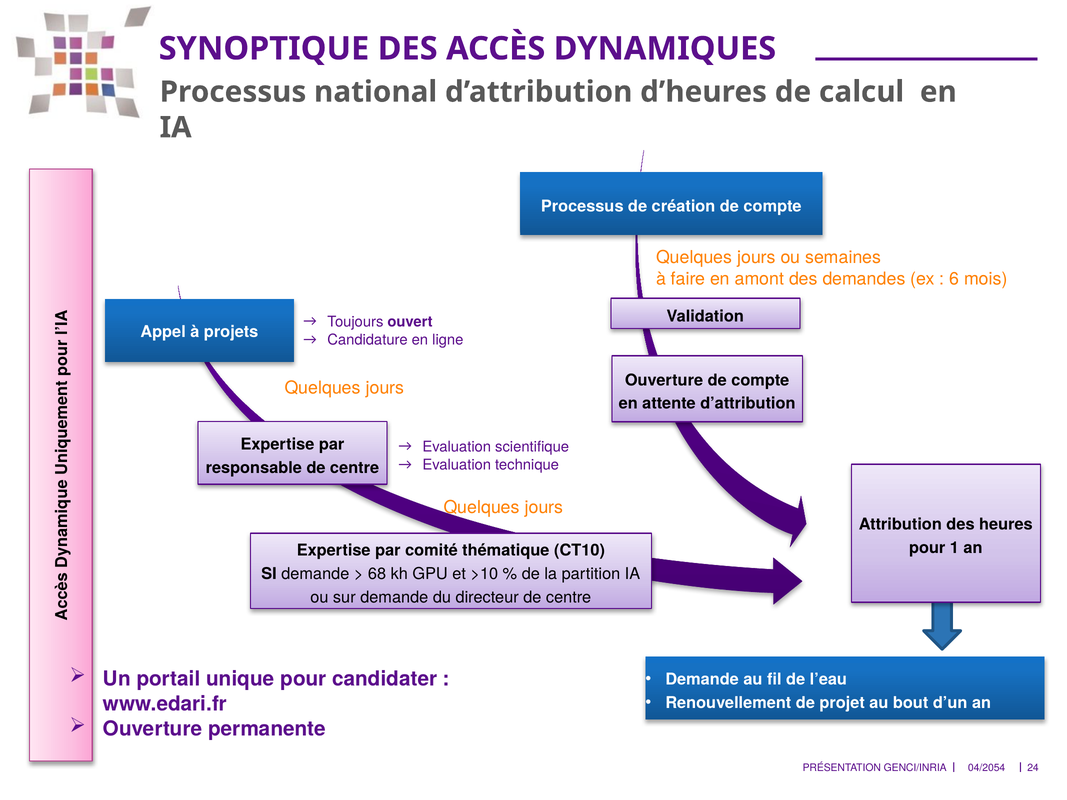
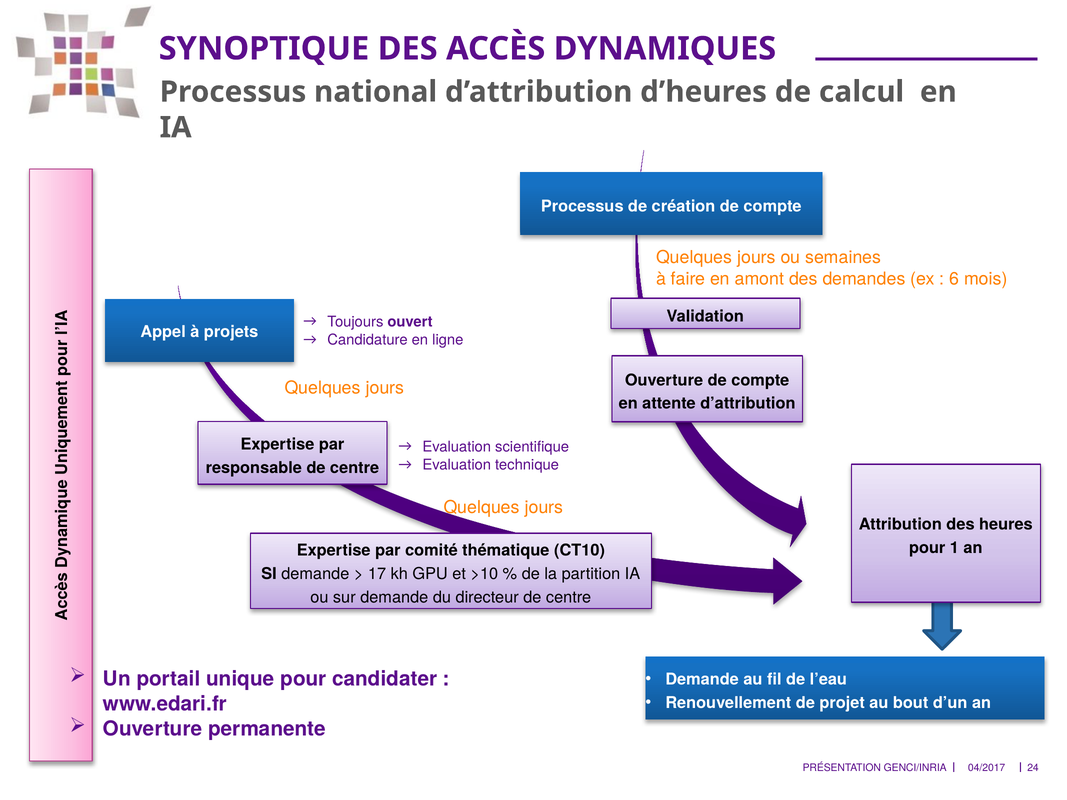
68: 68 -> 17
04/2054: 04/2054 -> 04/2017
